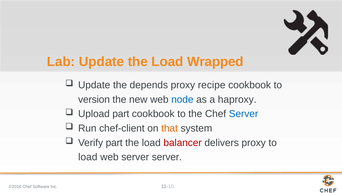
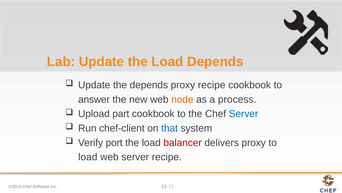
Load Wrapped: Wrapped -> Depends
version: version -> answer
node colour: blue -> orange
haproxy: haproxy -> process
that colour: orange -> blue
Verify part: part -> port
server server: server -> recipe
